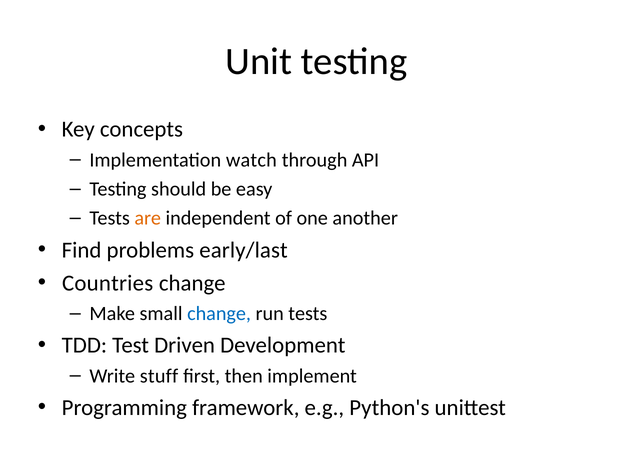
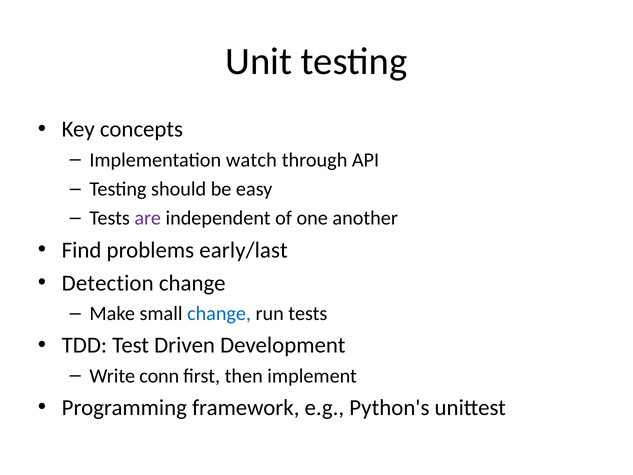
are colour: orange -> purple
Countries: Countries -> Detection
stuff: stuff -> conn
